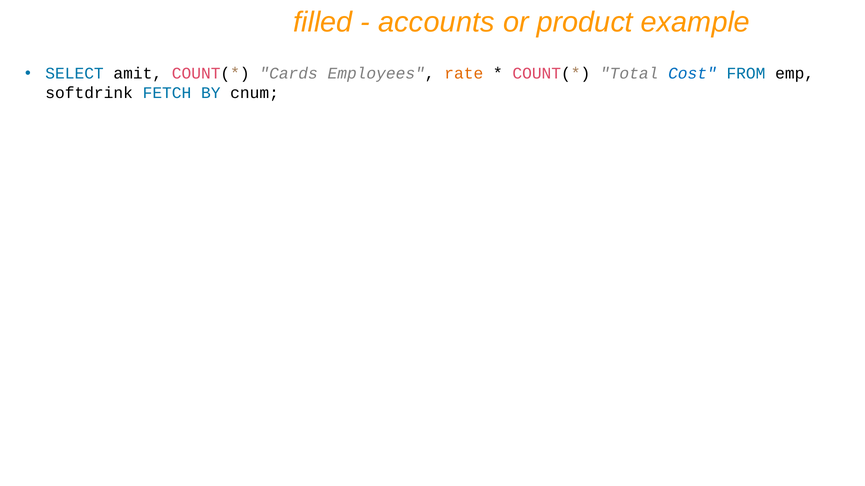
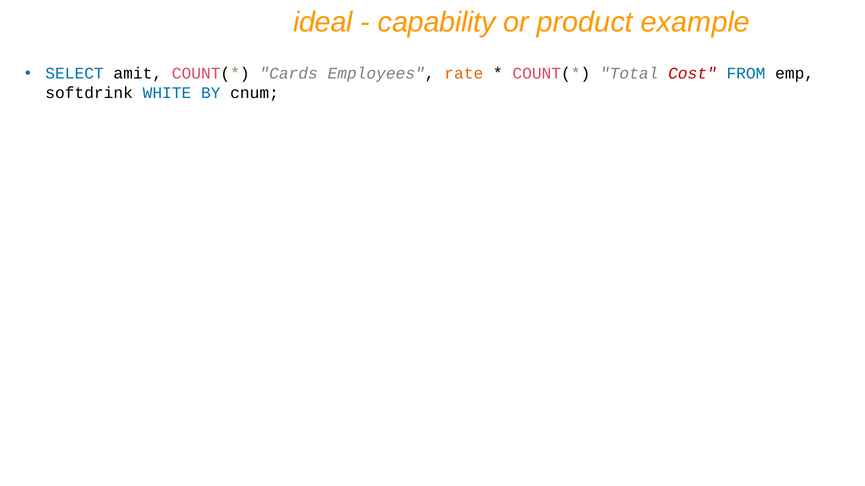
filled: filled -> ideal
accounts: accounts -> capability
Cost colour: blue -> red
FETCH: FETCH -> WHITE
